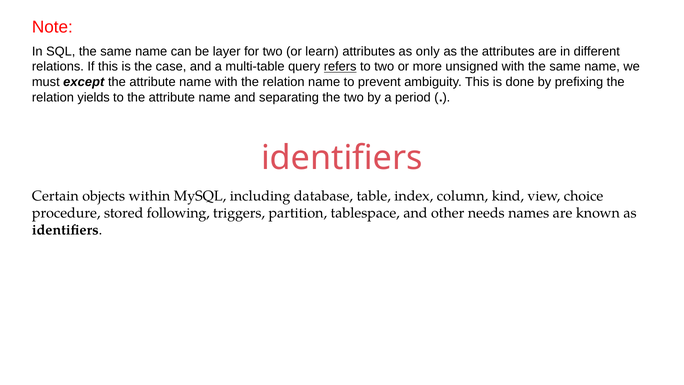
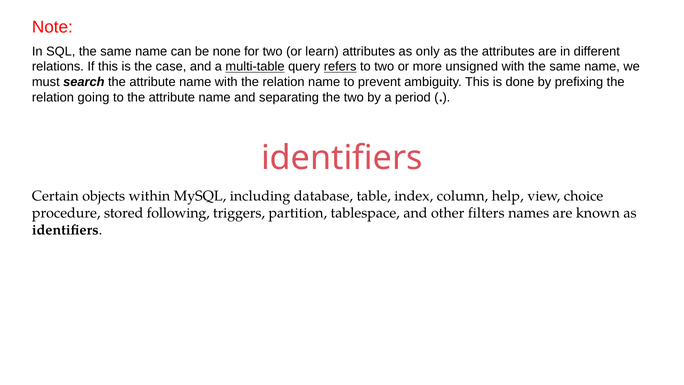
layer: layer -> none
multi-table underline: none -> present
except: except -> search
yields: yields -> going
kind: kind -> help
needs: needs -> filters
